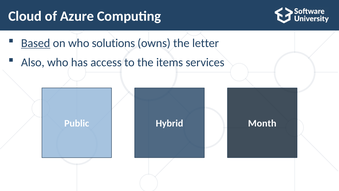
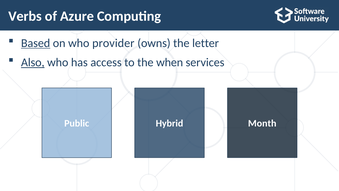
Cloud: Cloud -> Verbs
solutions: solutions -> provider
Also underline: none -> present
items: items -> when
